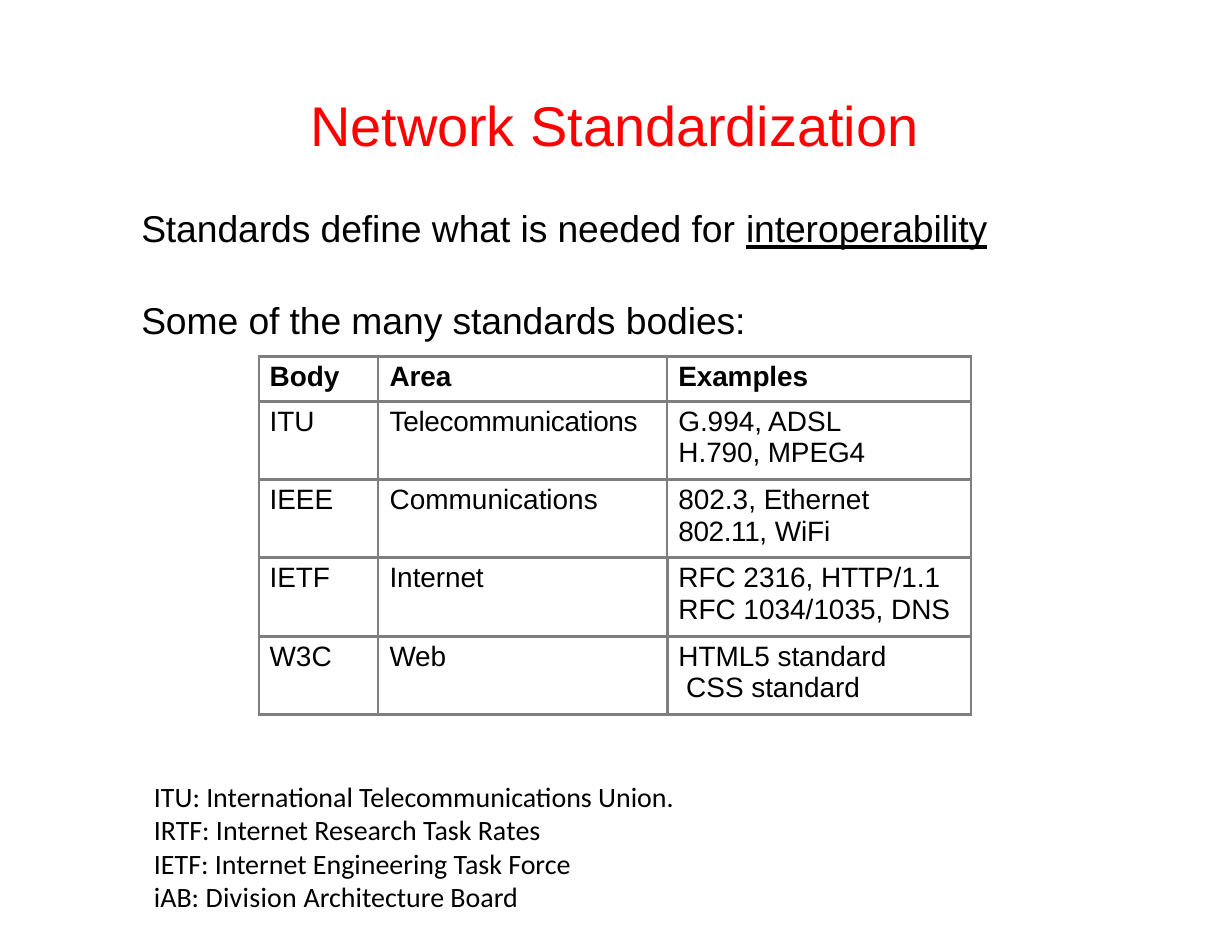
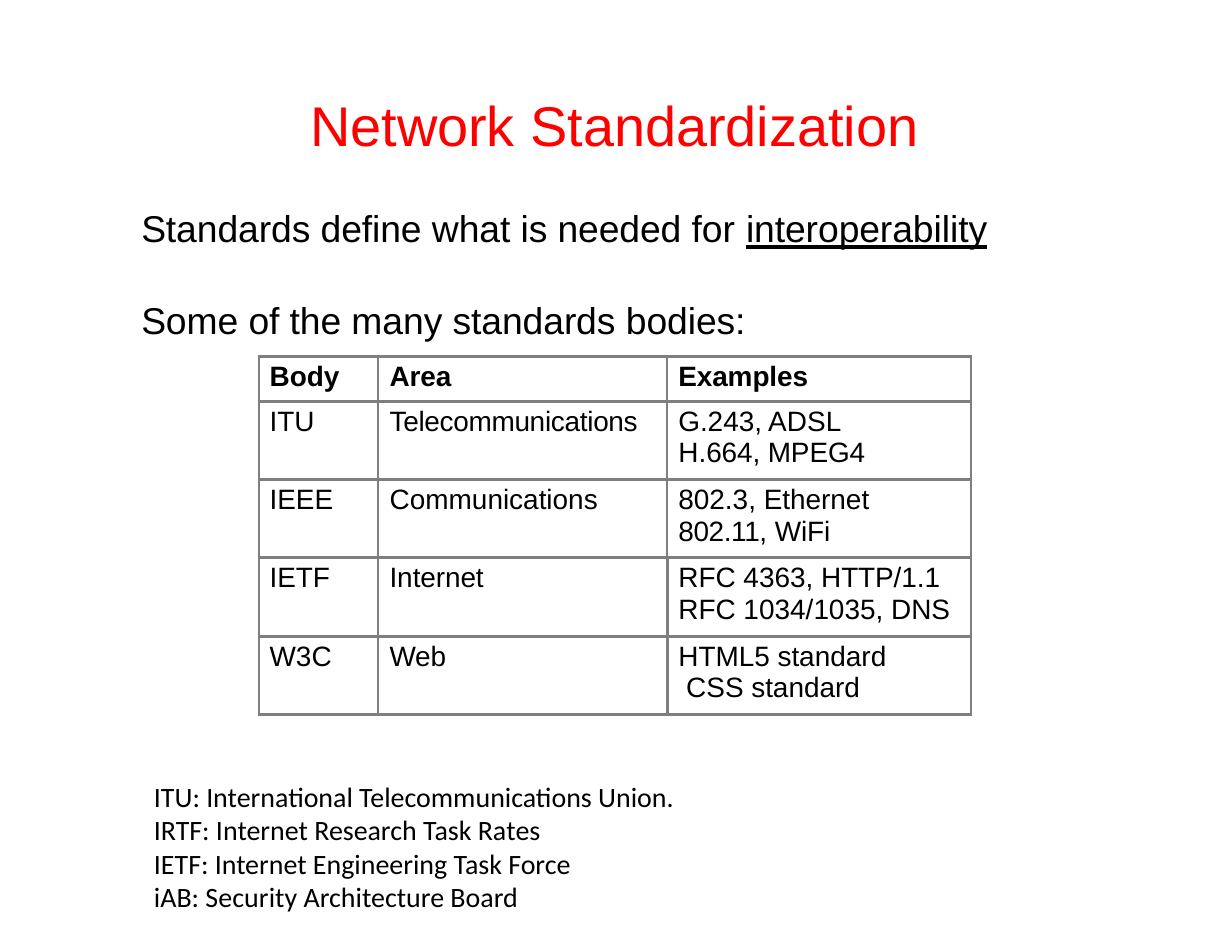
G.994: G.994 -> G.243
H.790: H.790 -> H.664
2316: 2316 -> 4363
Division: Division -> Security
